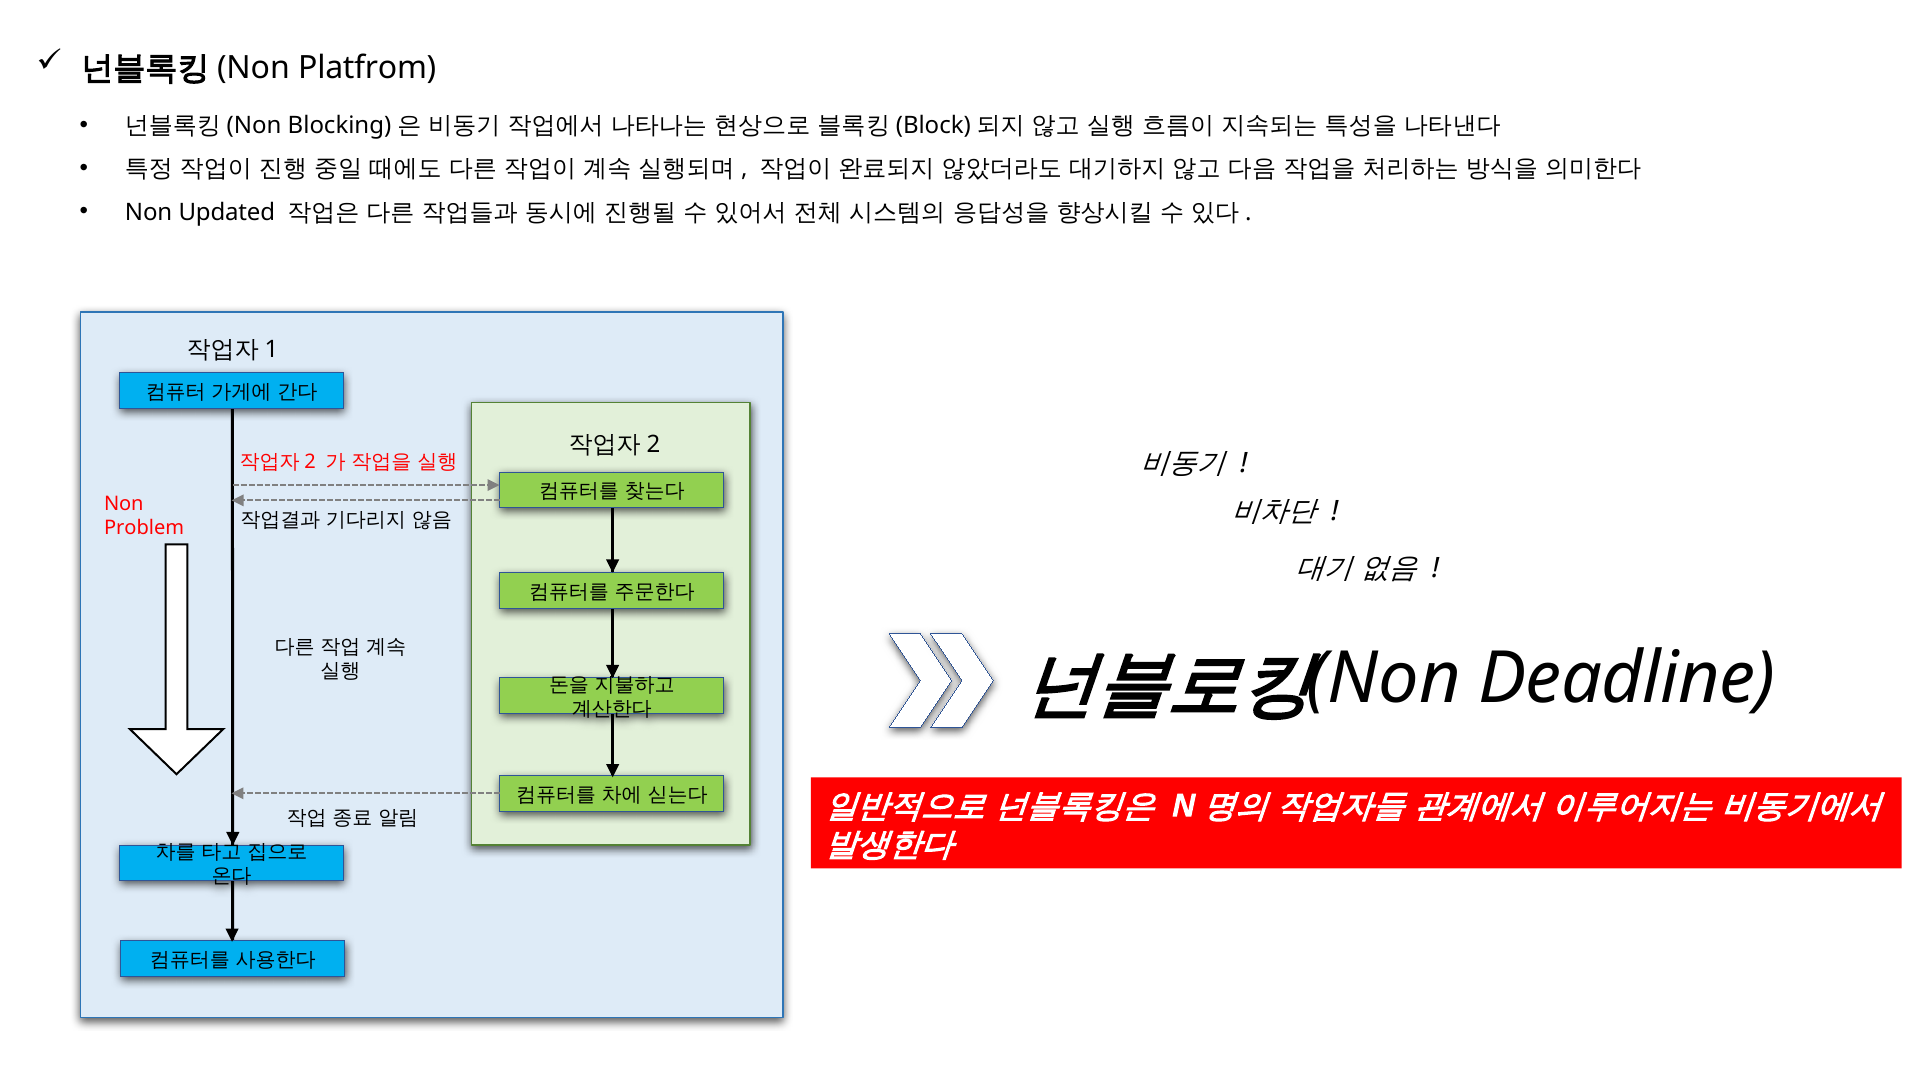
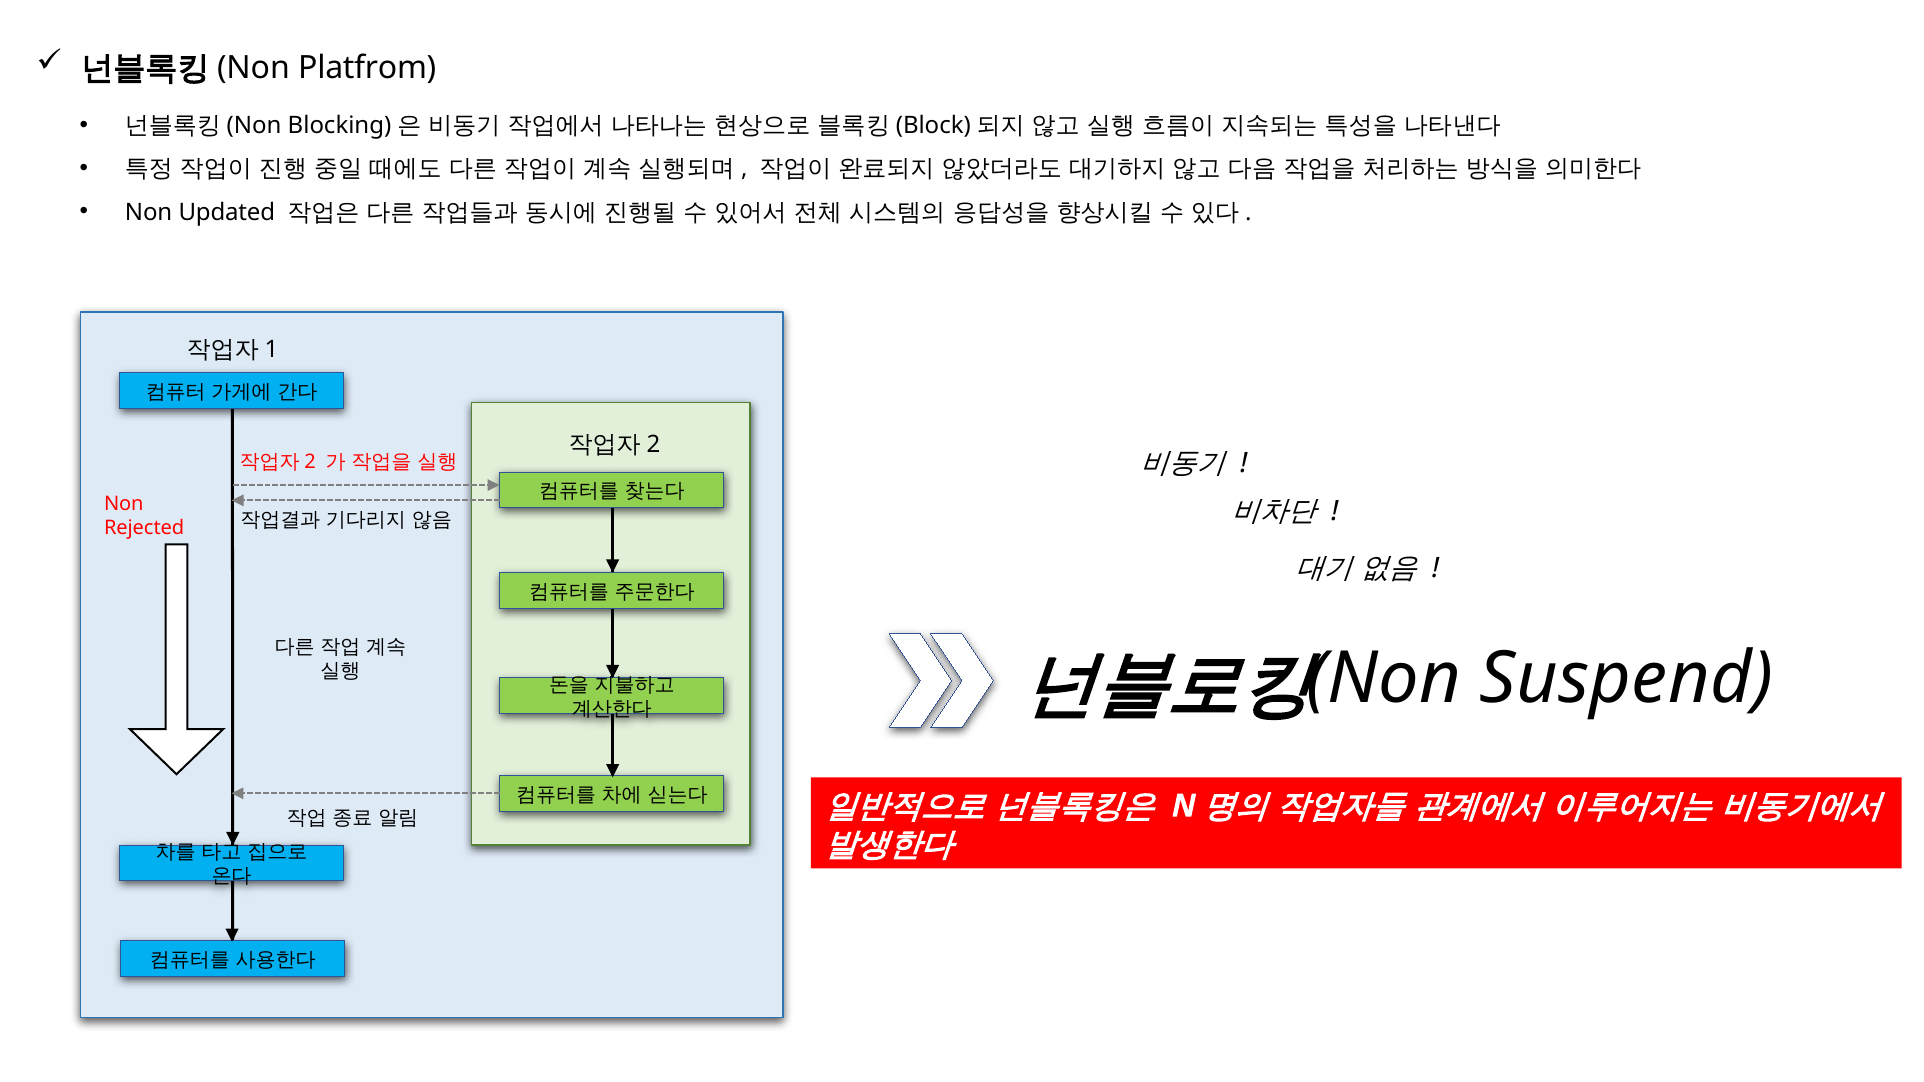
Problem: Problem -> Rejected
Deadline: Deadline -> Suspend
